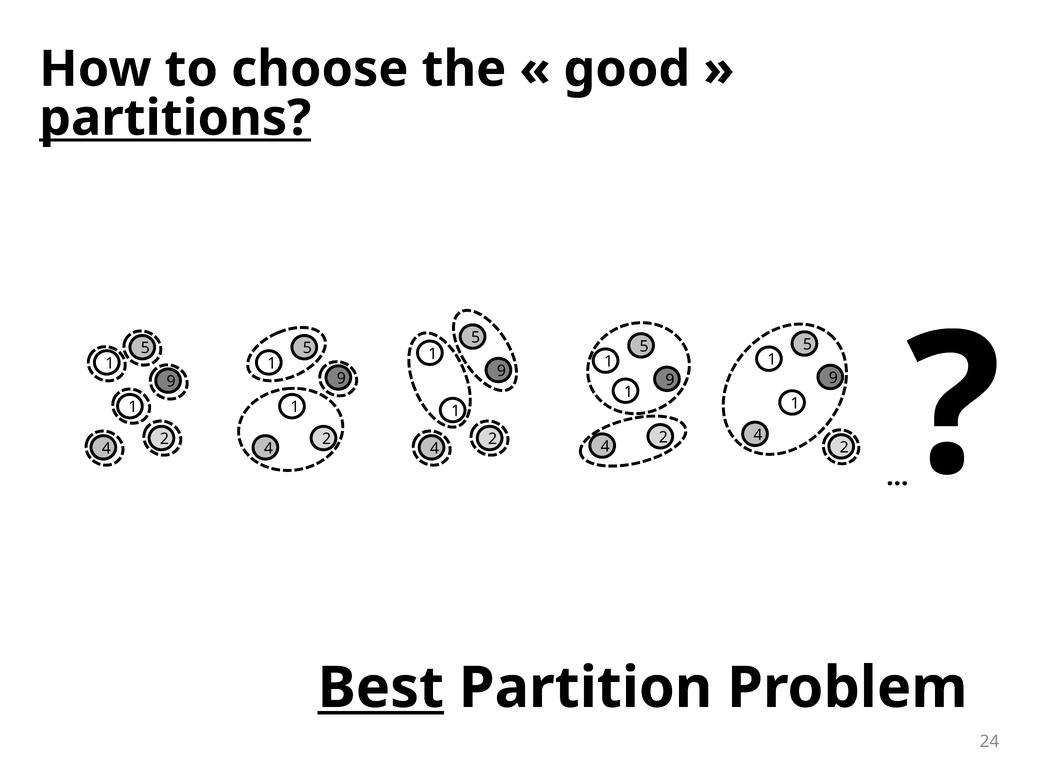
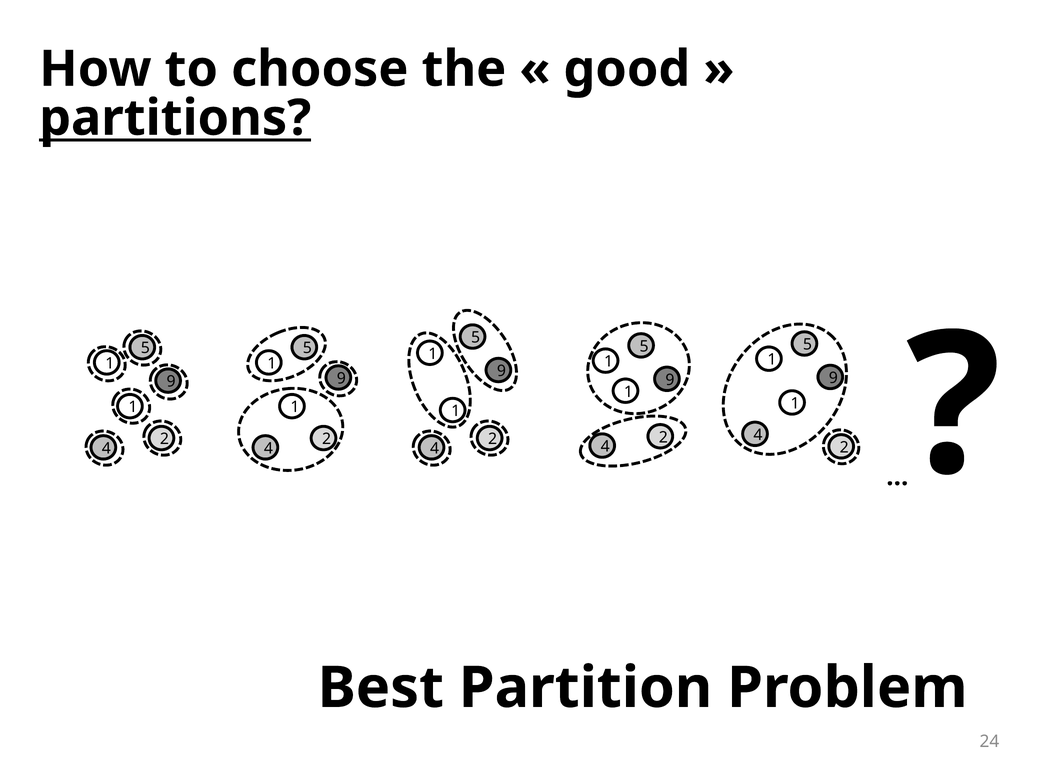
Best underline: present -> none
